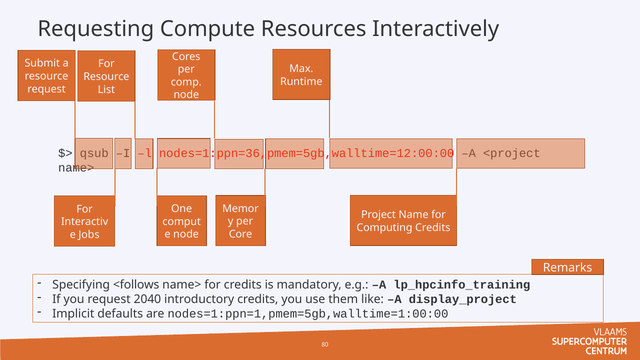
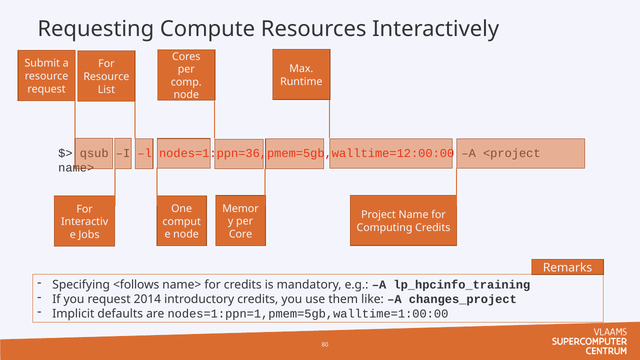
2040: 2040 -> 2014
display_project: display_project -> changes_project
